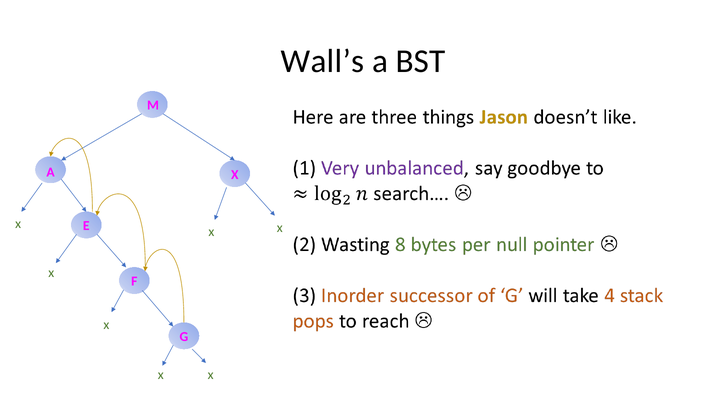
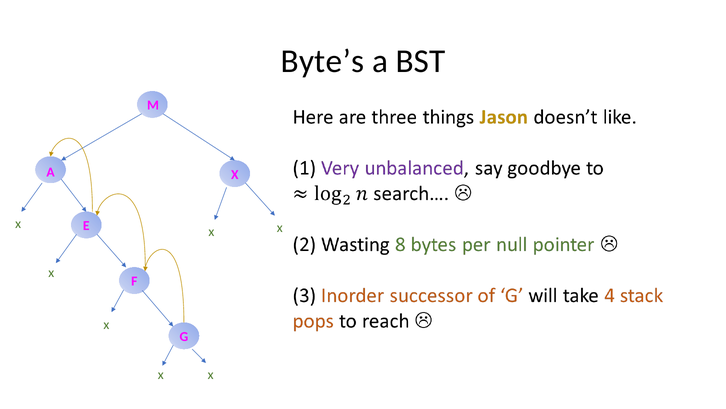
Wall’s: Wall’s -> Byte’s
